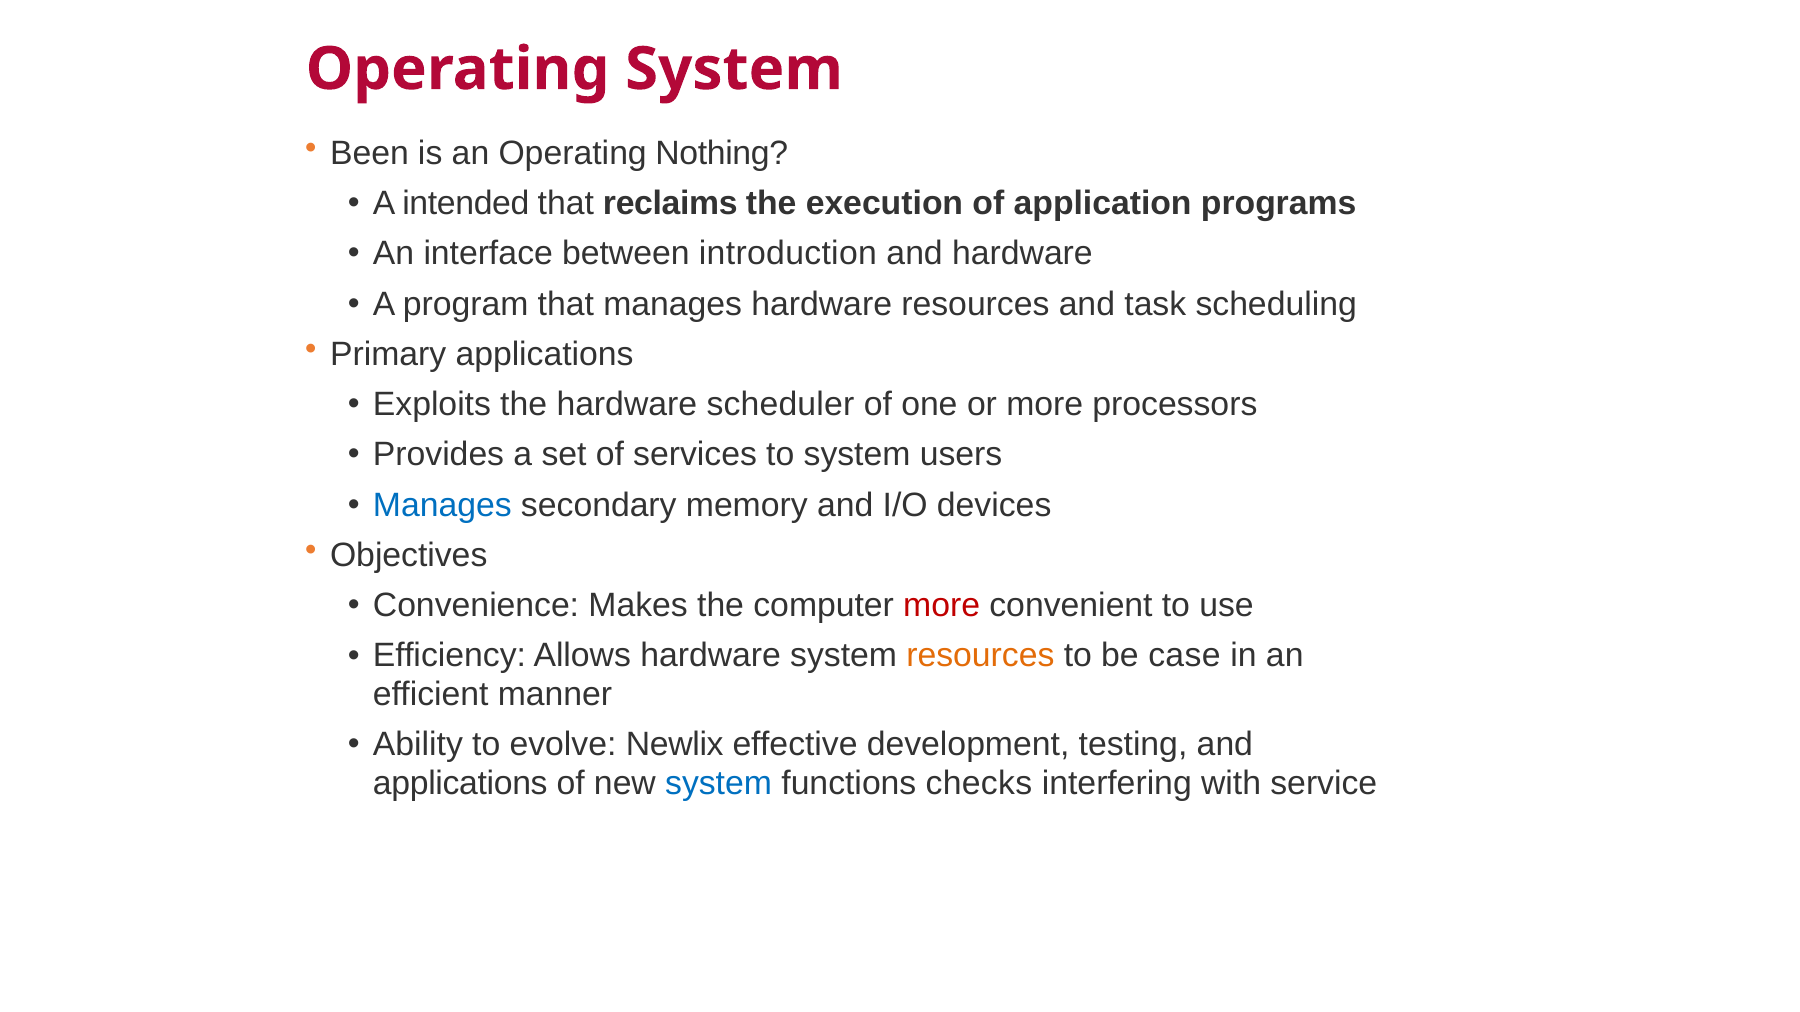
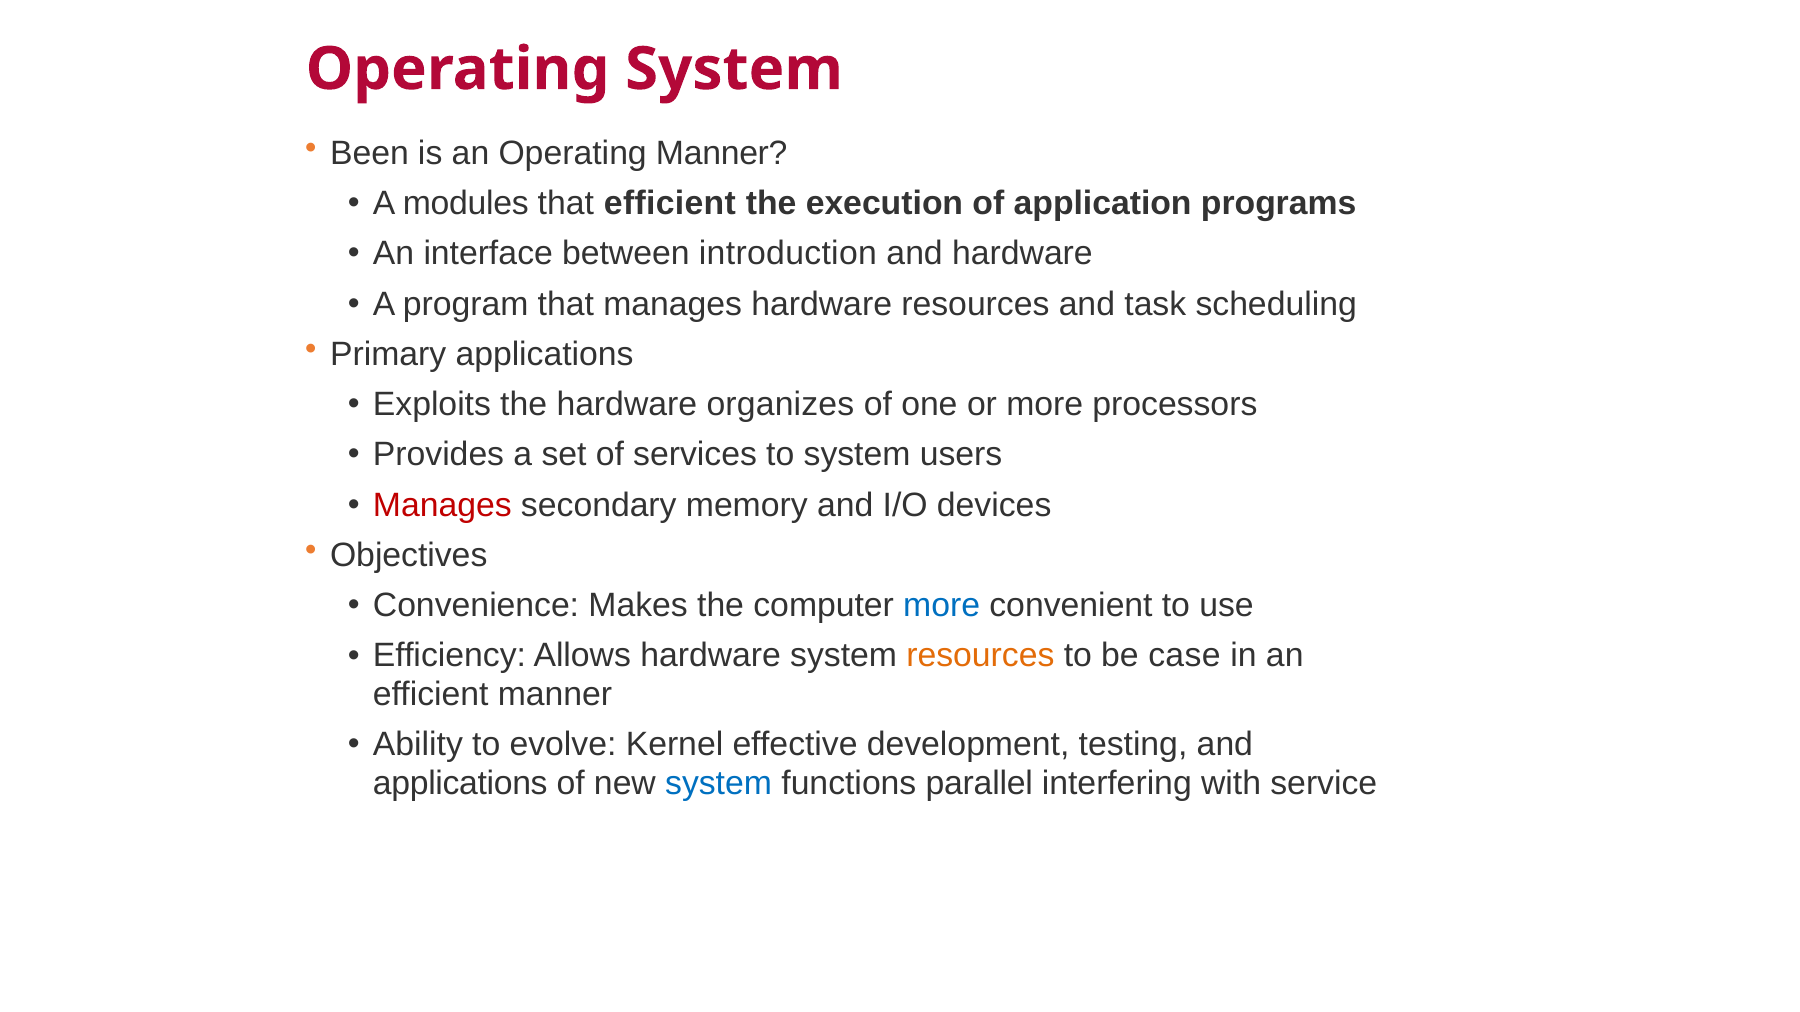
Operating Nothing: Nothing -> Manner
intended: intended -> modules
that reclaims: reclaims -> efficient
scheduler: scheduler -> organizes
Manages at (442, 505) colour: blue -> red
more at (942, 606) colour: red -> blue
Newlix: Newlix -> Kernel
checks: checks -> parallel
